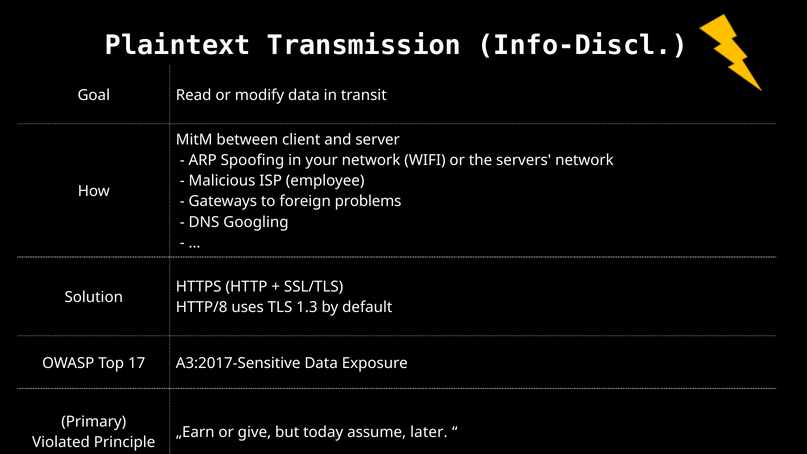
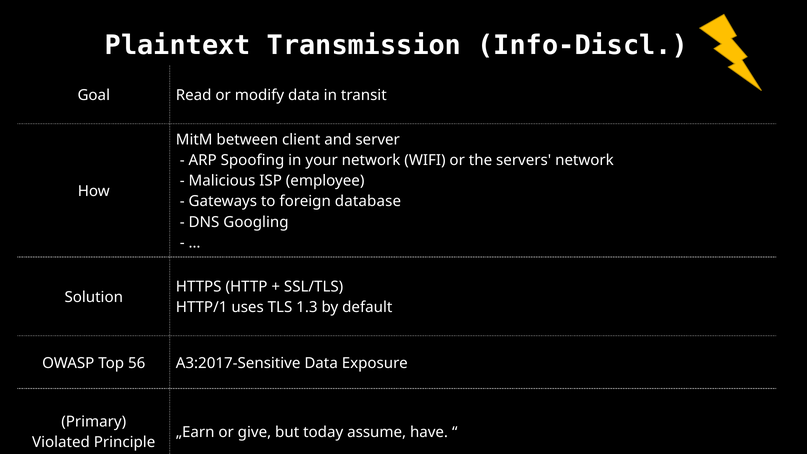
problems: problems -> database
HTTP/8: HTTP/8 -> HTTP/1
17: 17 -> 56
later: later -> have
